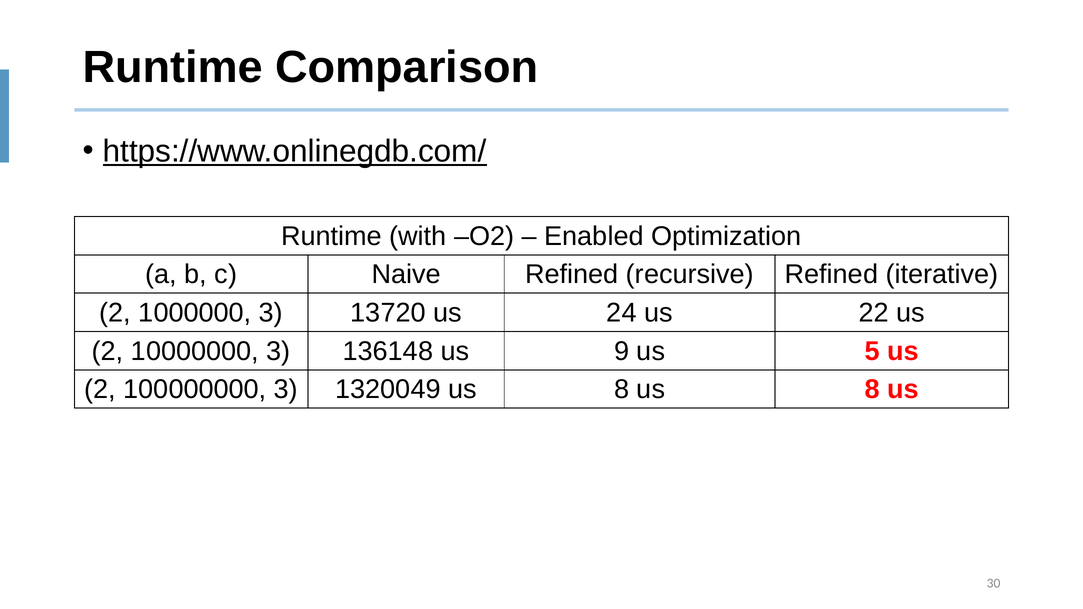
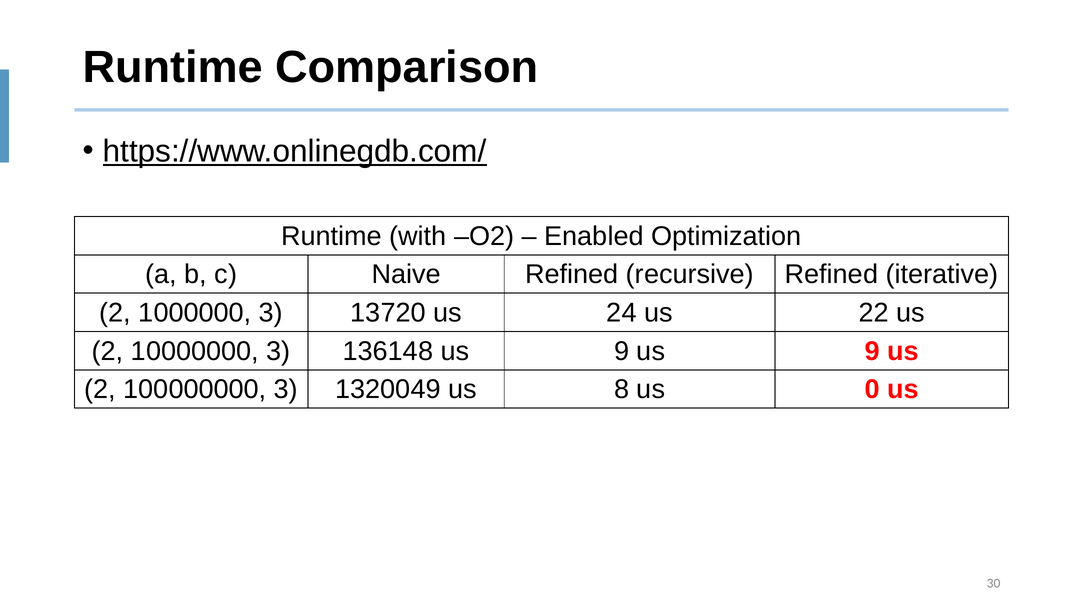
9 us 5: 5 -> 9
8 us 8: 8 -> 0
